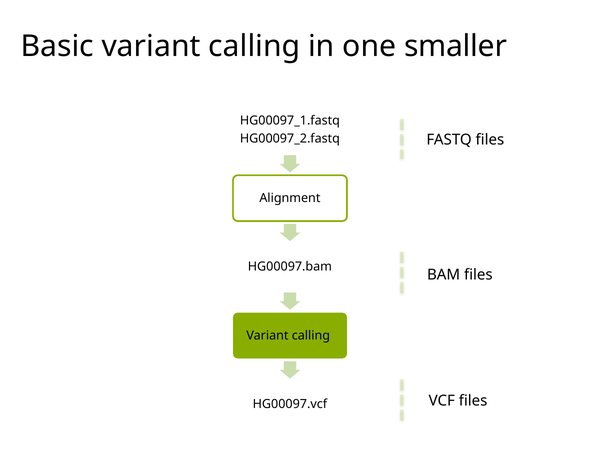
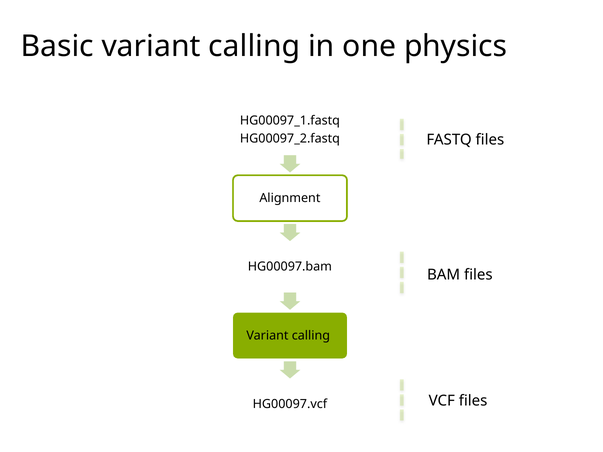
smaller: smaller -> physics
